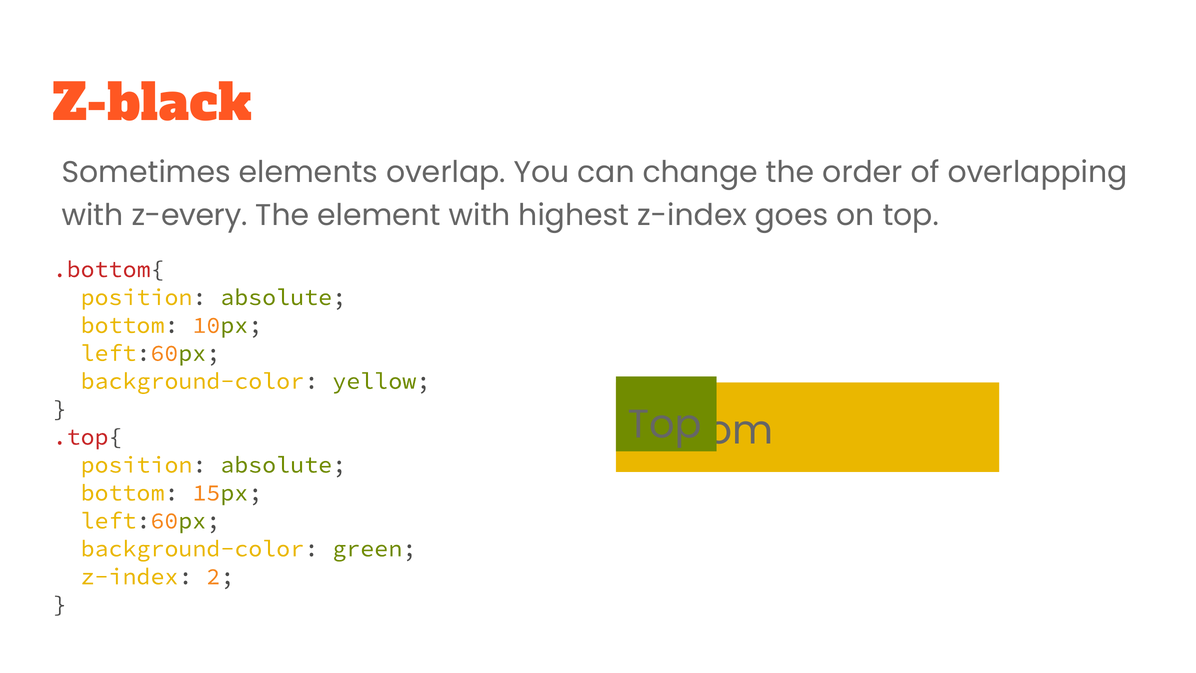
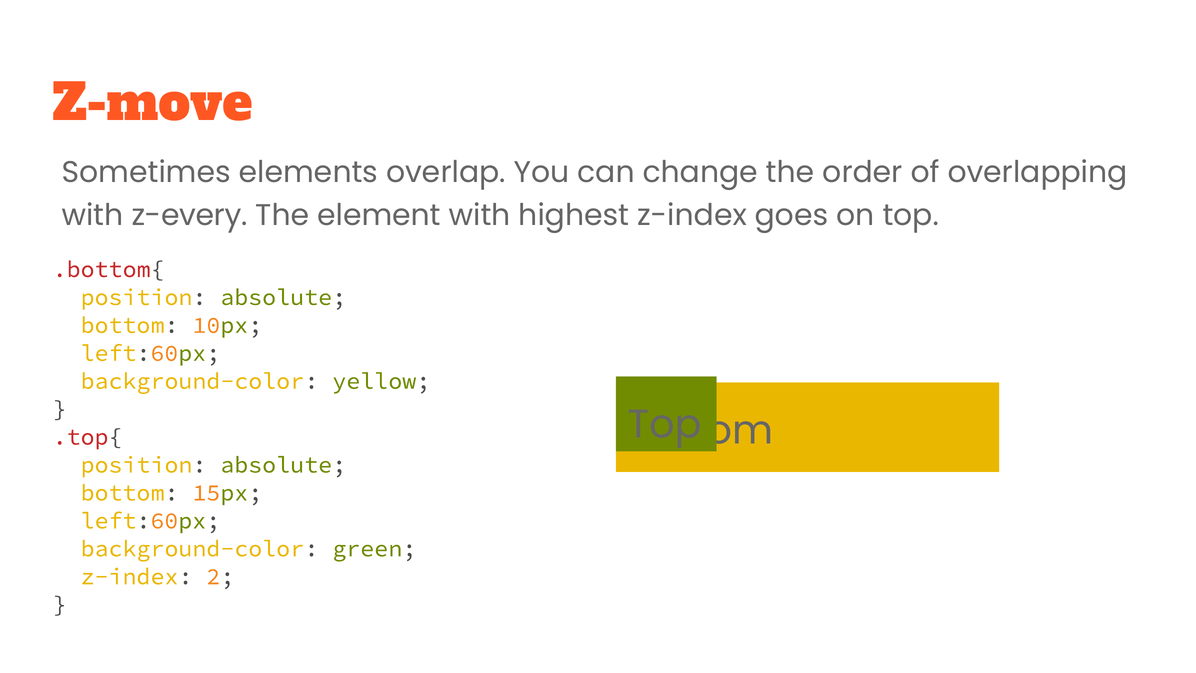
Z-black: Z-black -> Z-move
